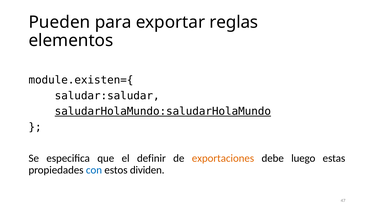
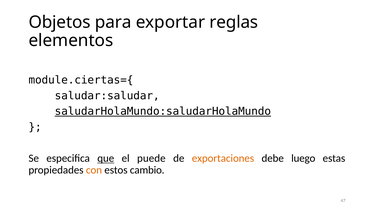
Pueden: Pueden -> Objetos
module.existen={: module.existen={ -> module.ciertas={
que underline: none -> present
definir: definir -> puede
con colour: blue -> orange
dividen: dividen -> cambio
